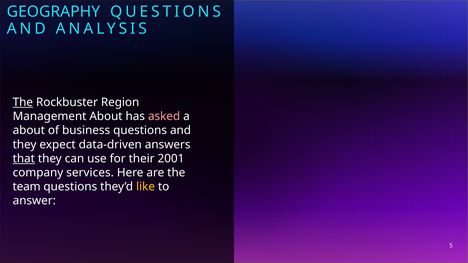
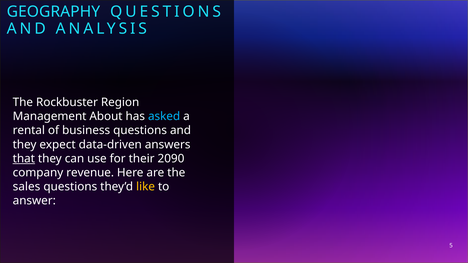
The at (23, 103) underline: present -> none
asked colour: pink -> light blue
about at (29, 131): about -> rental
2001: 2001 -> 2090
services: services -> revenue
team: team -> sales
